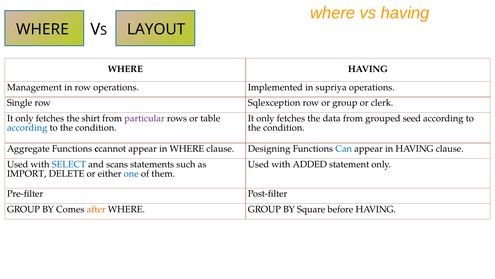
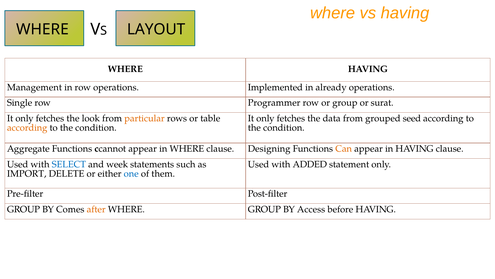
supriya: supriya -> already
Sqlexception: Sqlexception -> Programmer
clerk: clerk -> surat
shirt: shirt -> look
particular colour: purple -> orange
according at (27, 127) colour: blue -> orange
Can colour: blue -> orange
scans: scans -> week
Square: Square -> Access
